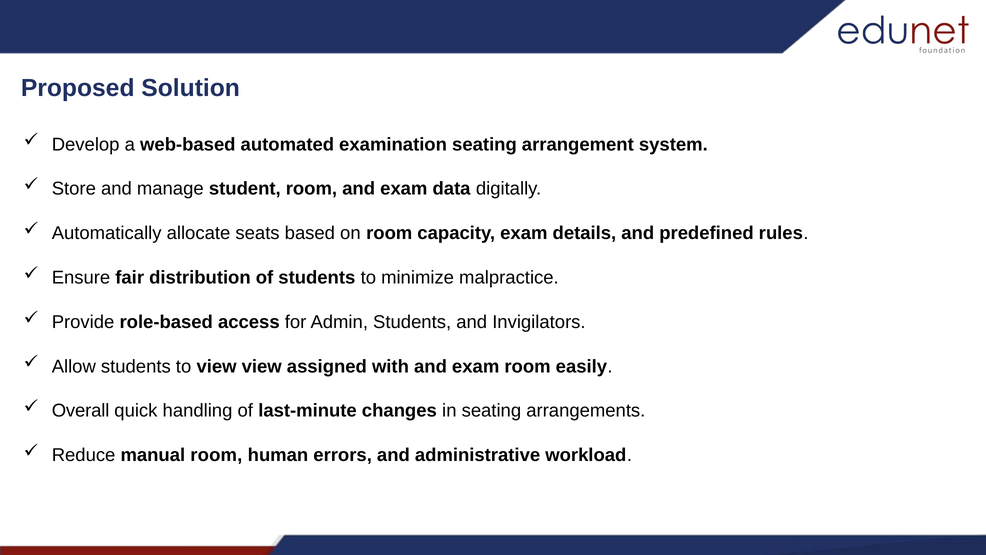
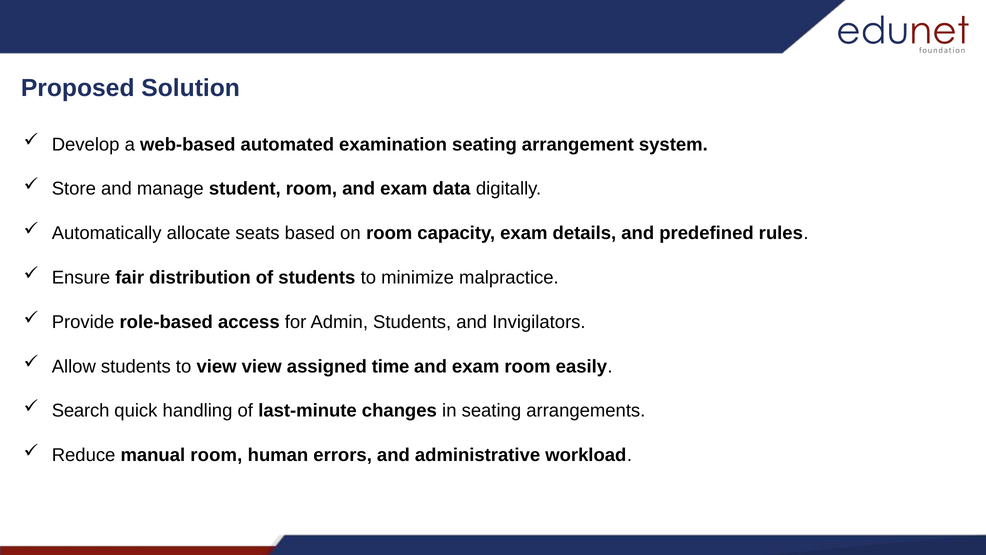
with: with -> time
Overall: Overall -> Search
